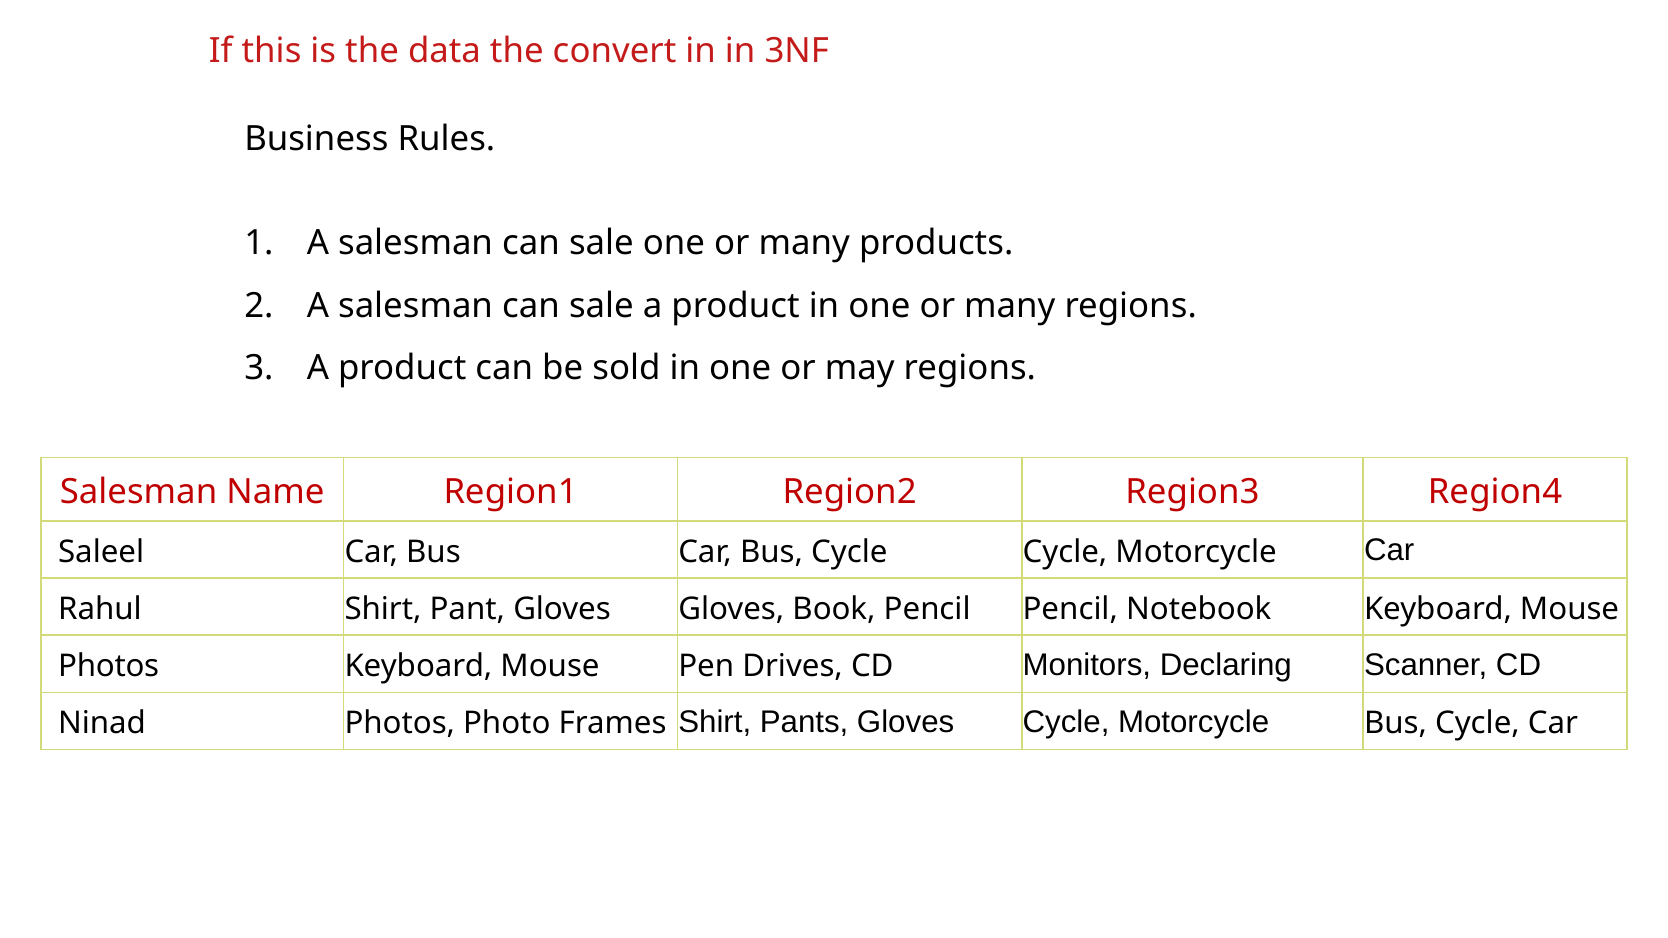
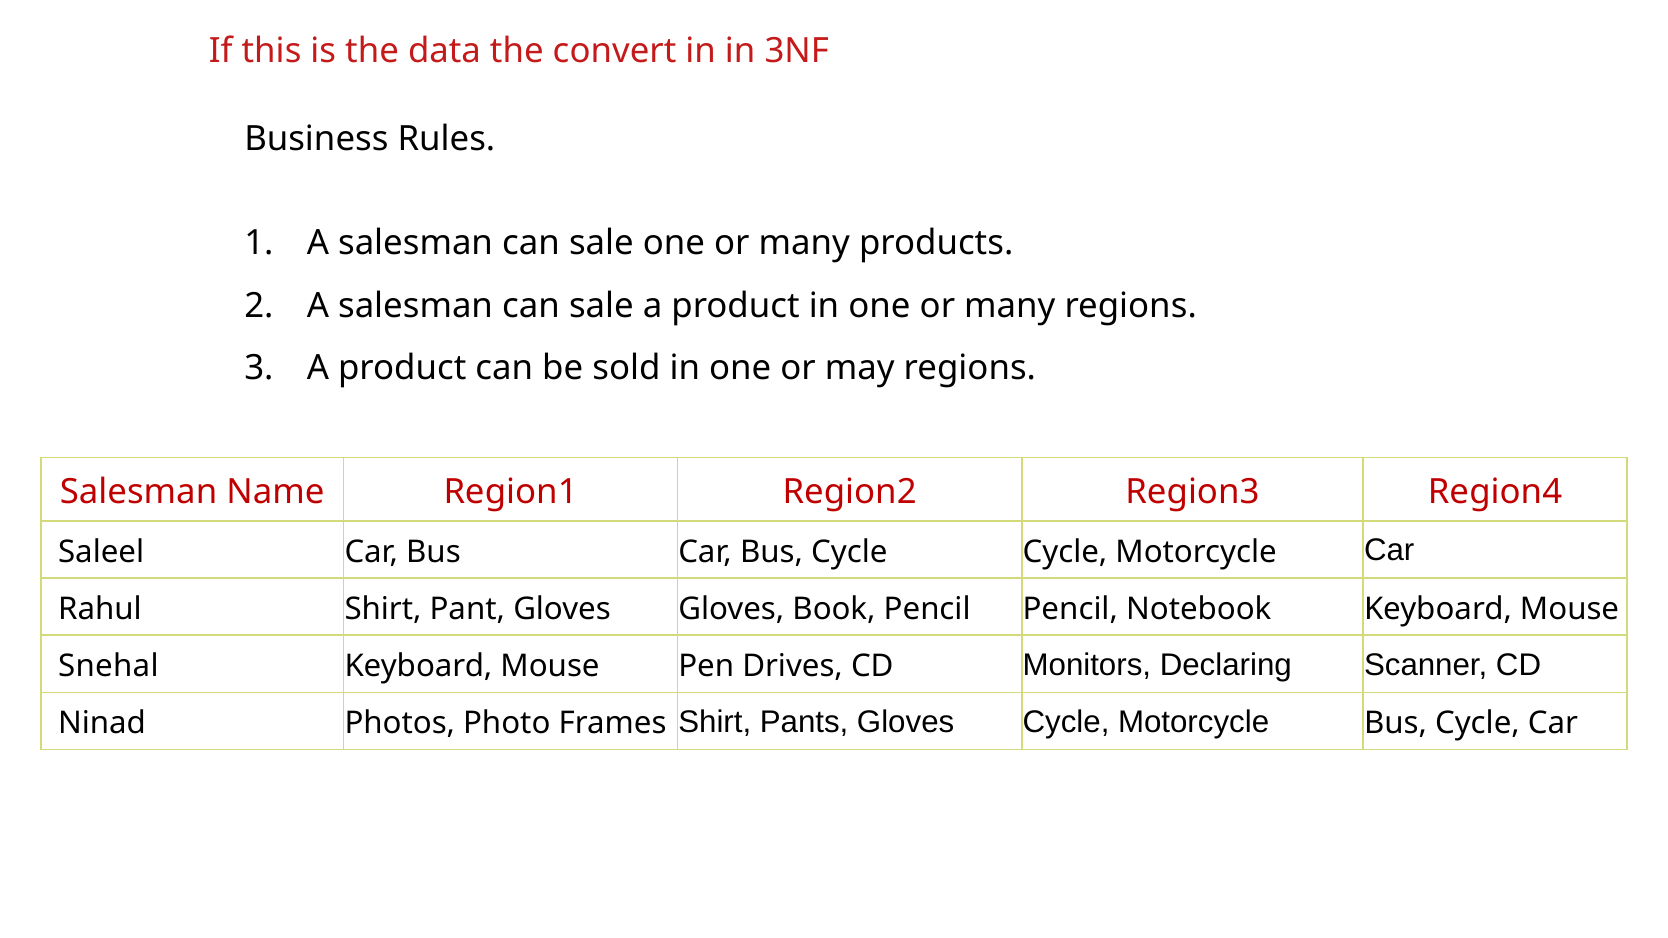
Photos at (109, 666): Photos -> Snehal
